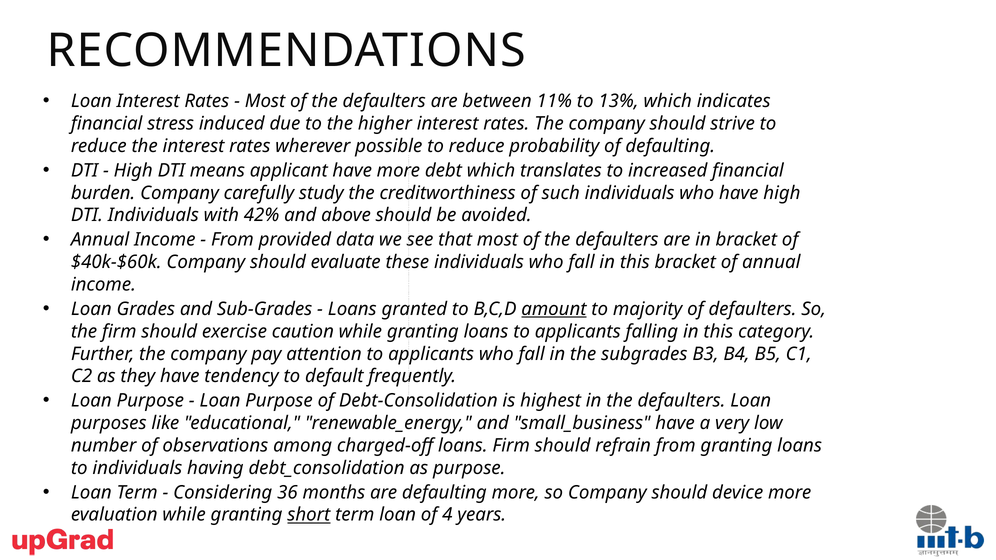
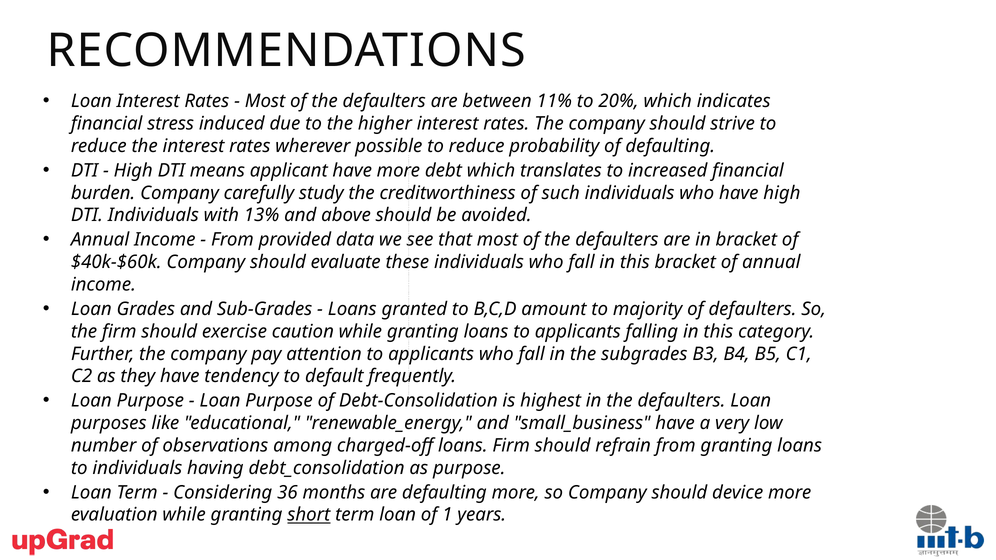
13%: 13% -> 20%
42%: 42% -> 13%
amount underline: present -> none
4: 4 -> 1
